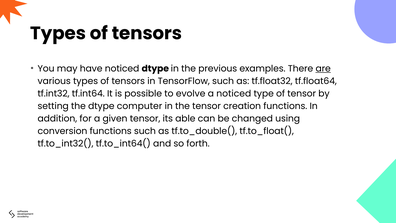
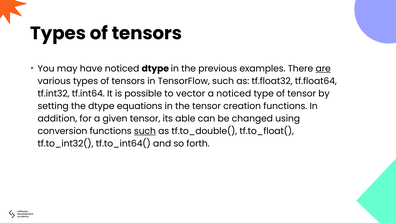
evolve: evolve -> vector
computer: computer -> equations
such at (145, 131) underline: none -> present
